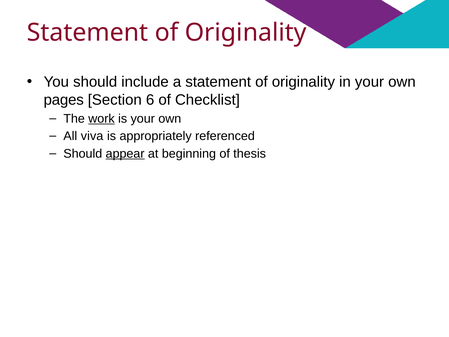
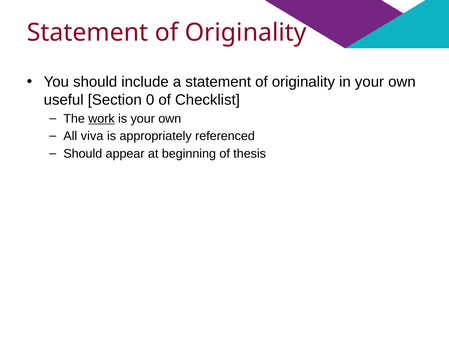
pages: pages -> useful
6: 6 -> 0
appear underline: present -> none
